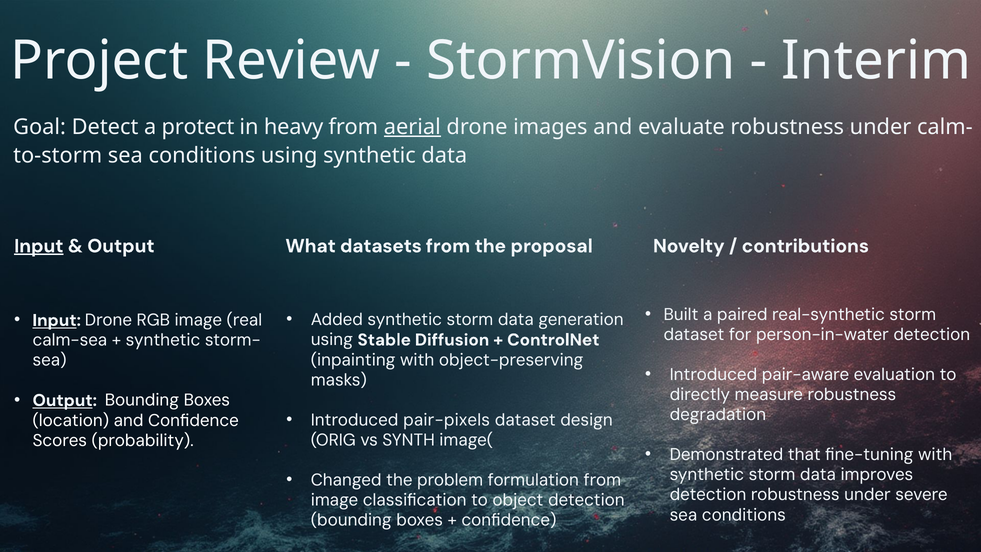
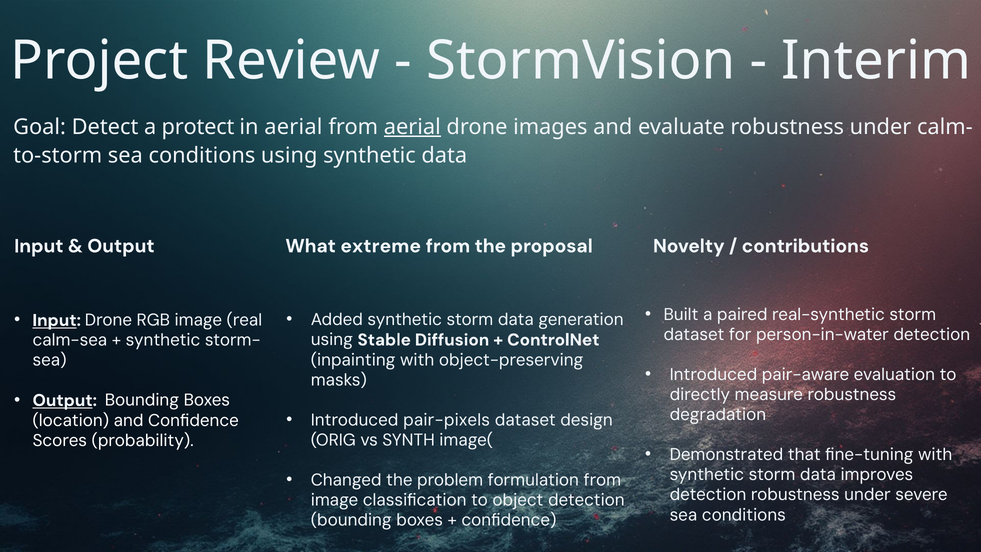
in heavy: heavy -> aerial
Input at (39, 246) underline: present -> none
datasets: datasets -> extreme
